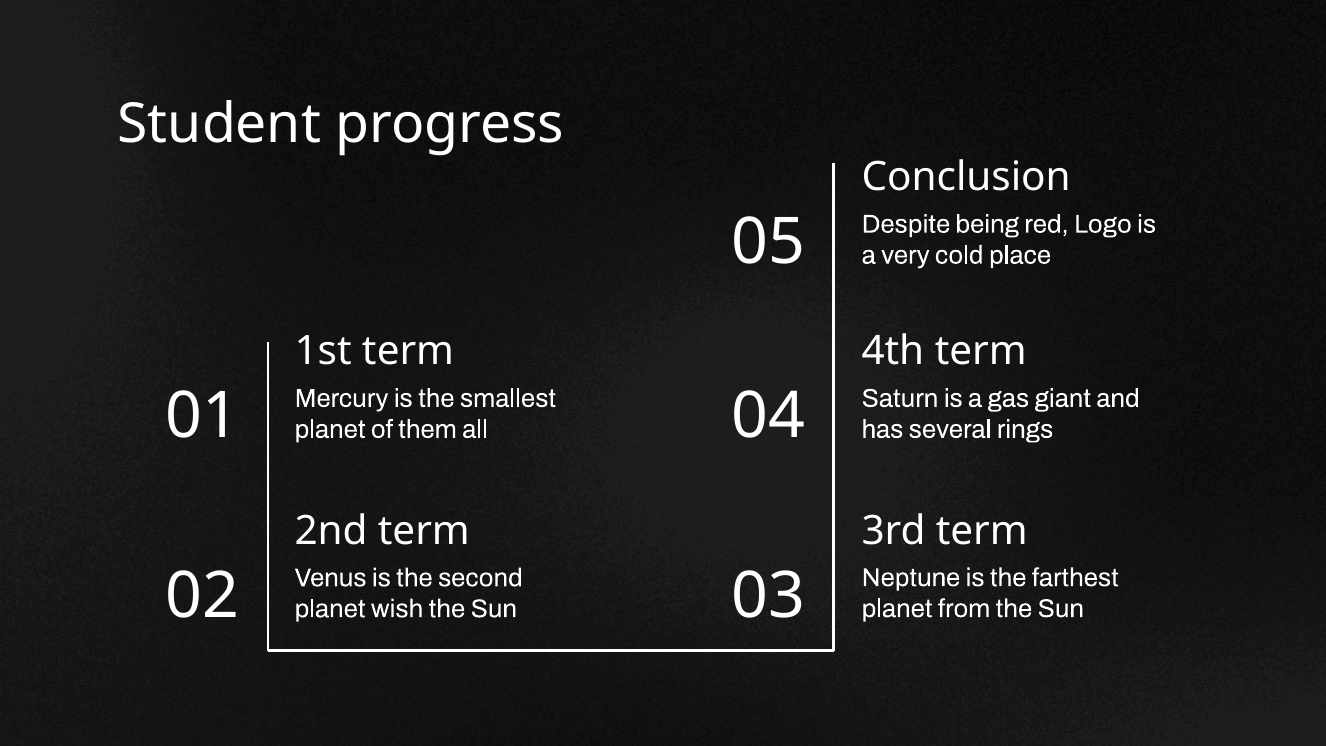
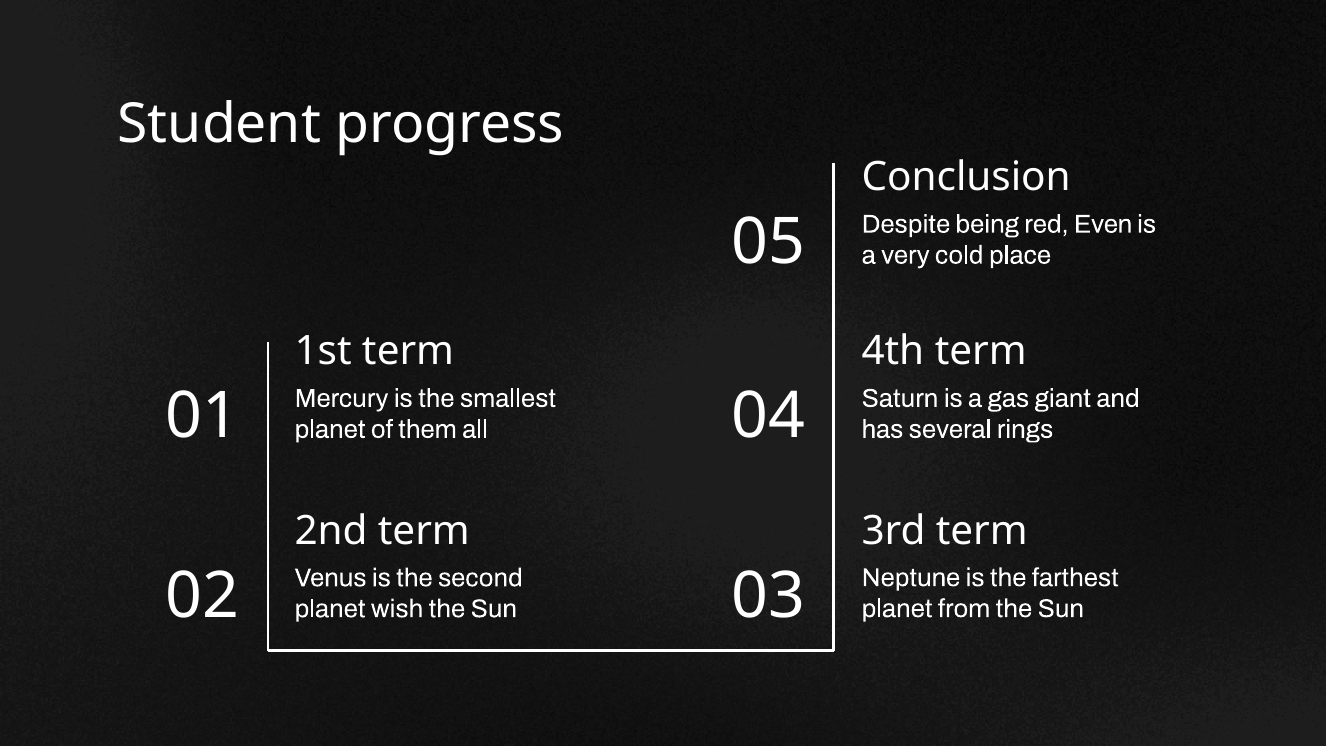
Logo: Logo -> Even
